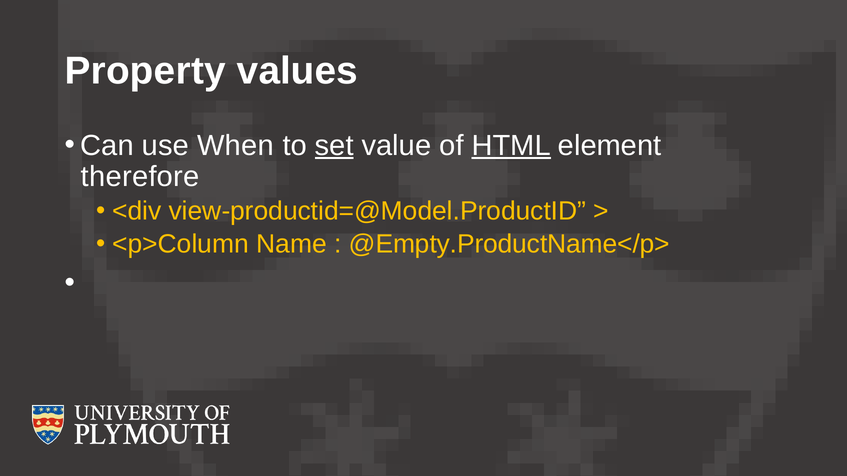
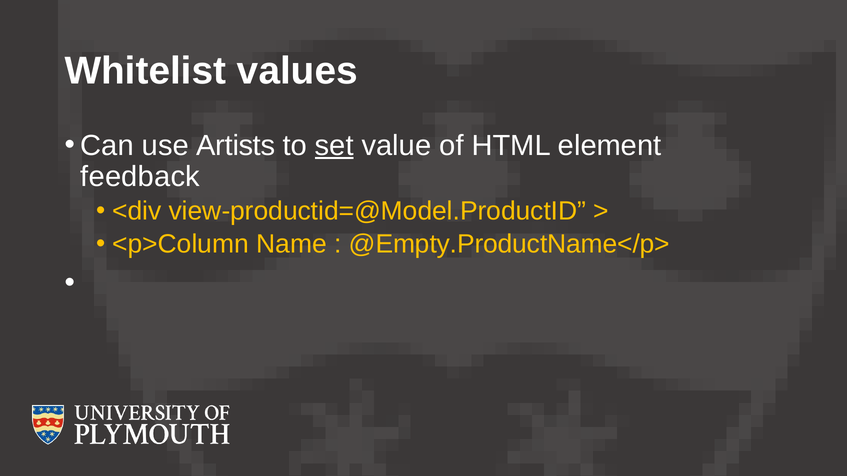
Property: Property -> Whitelist
When: When -> Artists
HTML underline: present -> none
therefore: therefore -> feedback
